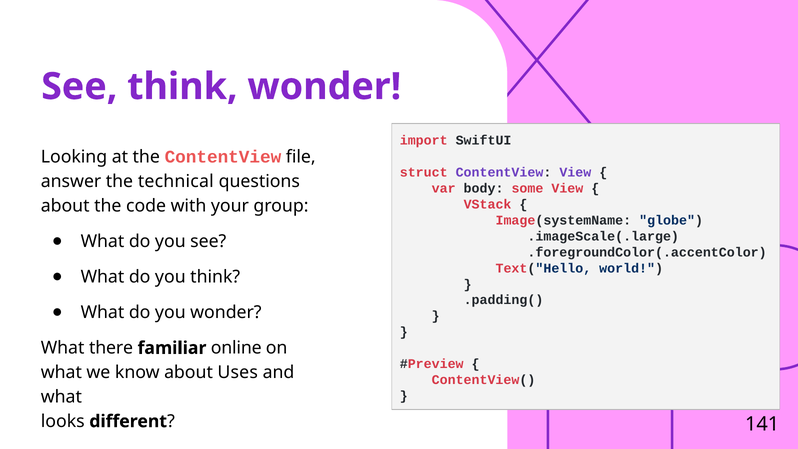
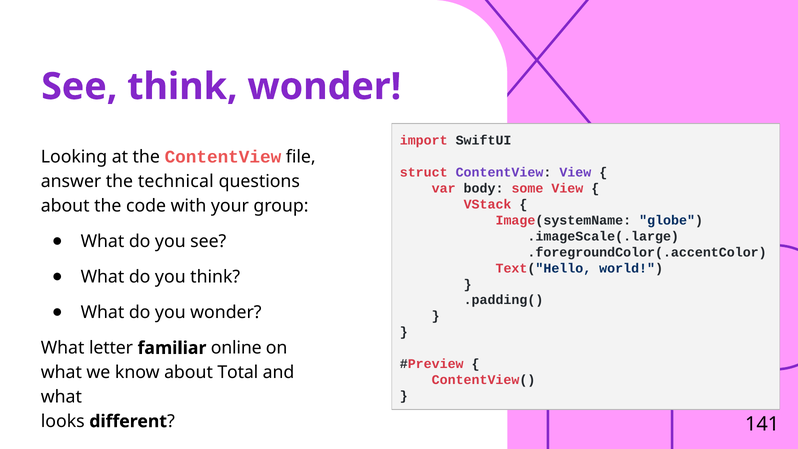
there: there -> letter
Uses: Uses -> Total
